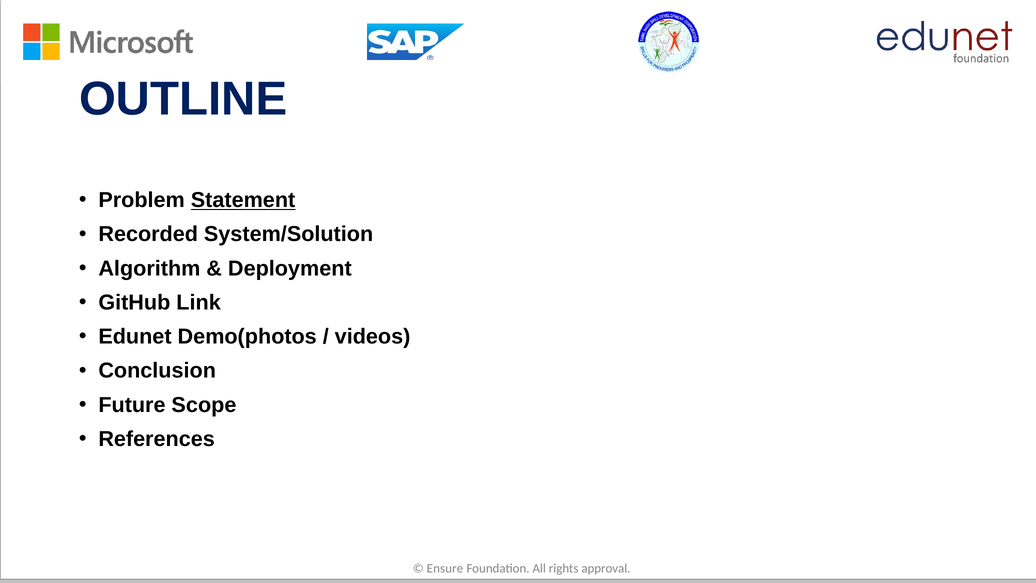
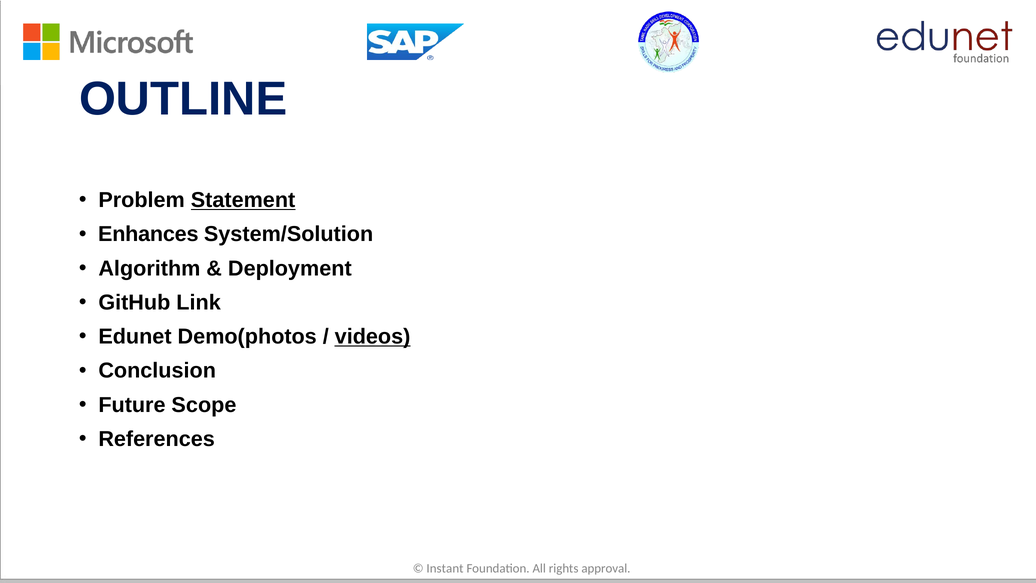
Recorded: Recorded -> Enhances
videos underline: none -> present
Ensure: Ensure -> Instant
